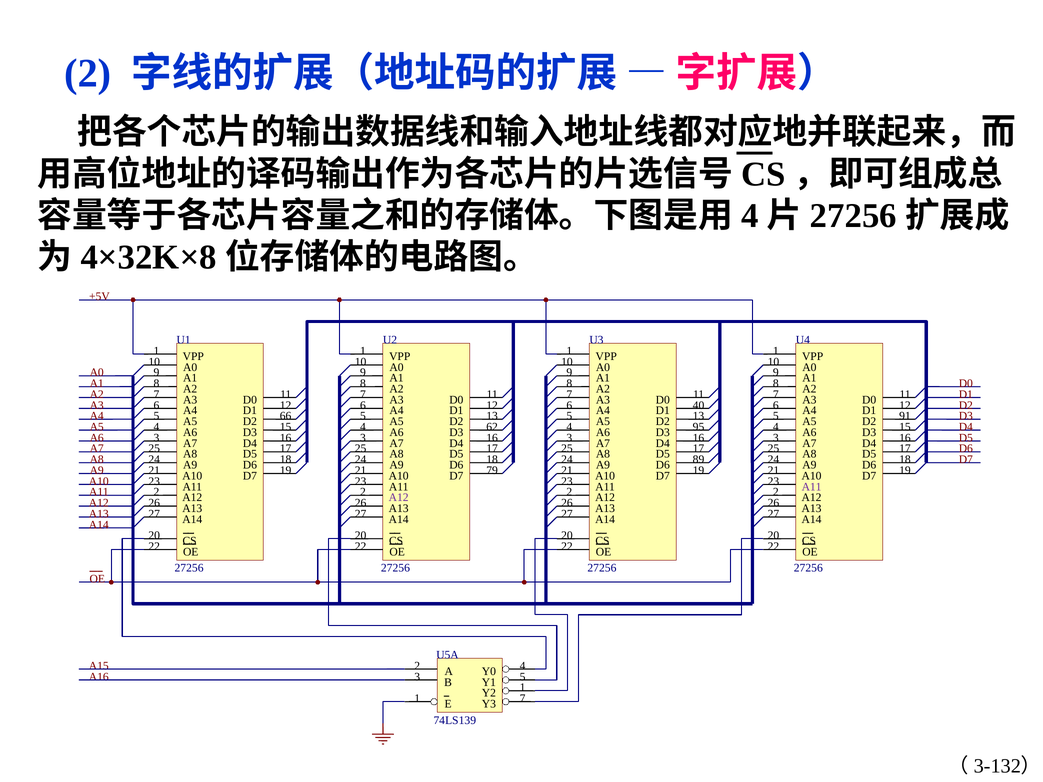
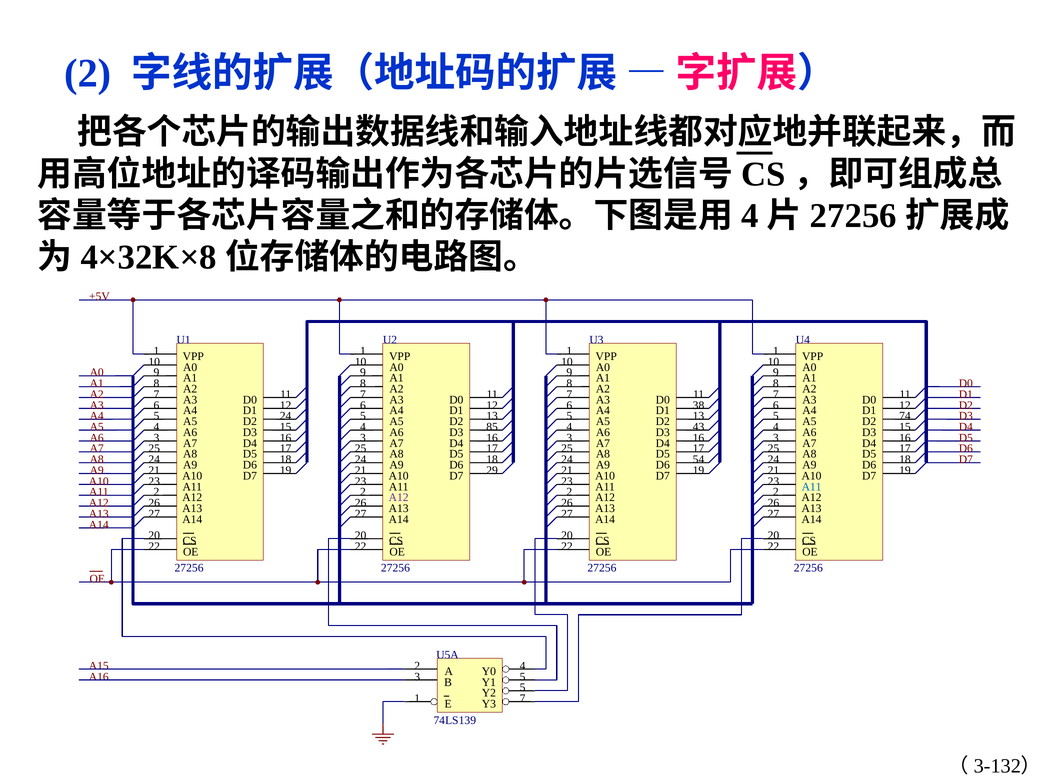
40: 40 -> 38
D2 66: 66 -> 24
91: 91 -> 74
62: 62 -> 85
95: 95 -> 43
89: 89 -> 54
79: 79 -> 29
A11 at (812, 487) colour: purple -> blue
Y2 1: 1 -> 5
